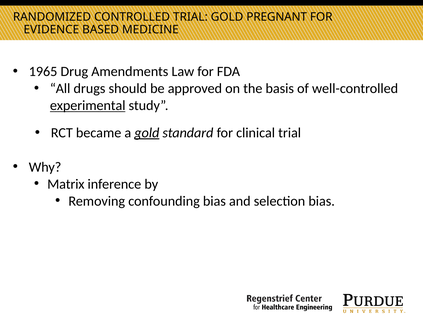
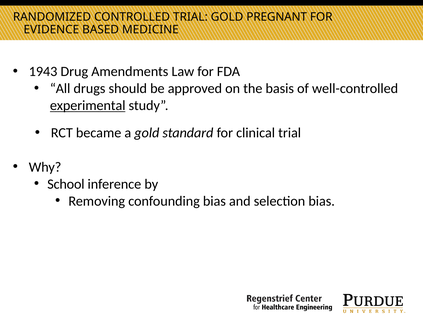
1965: 1965 -> 1943
gold at (147, 132) underline: present -> none
Matrix: Matrix -> School
